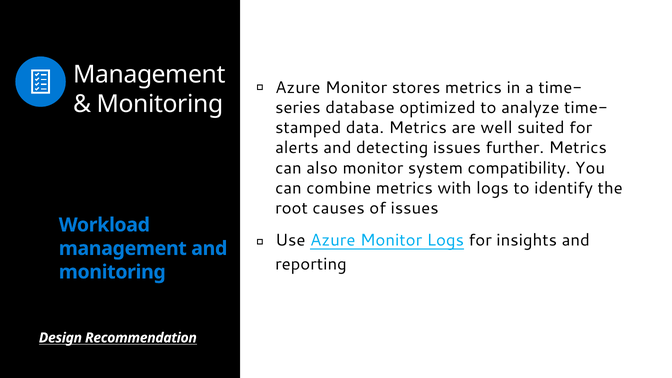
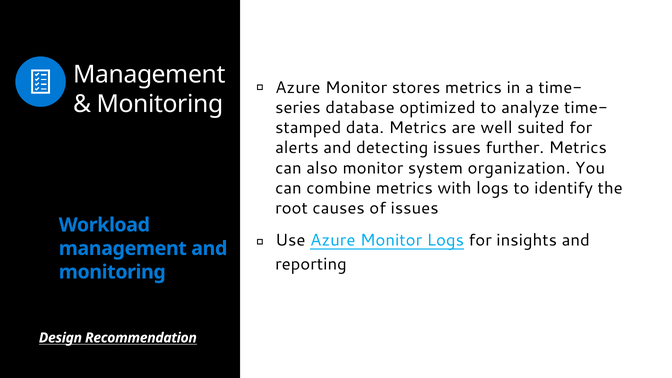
compatibility: compatibility -> organization
